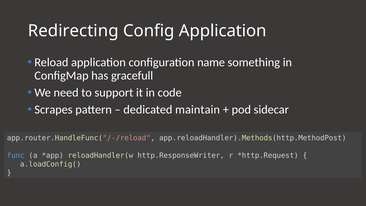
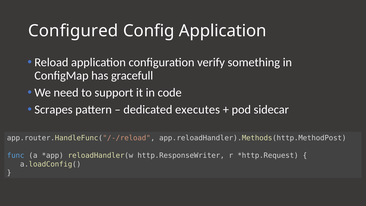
Redirecting: Redirecting -> Configured
name: name -> verify
maintain: maintain -> executes
